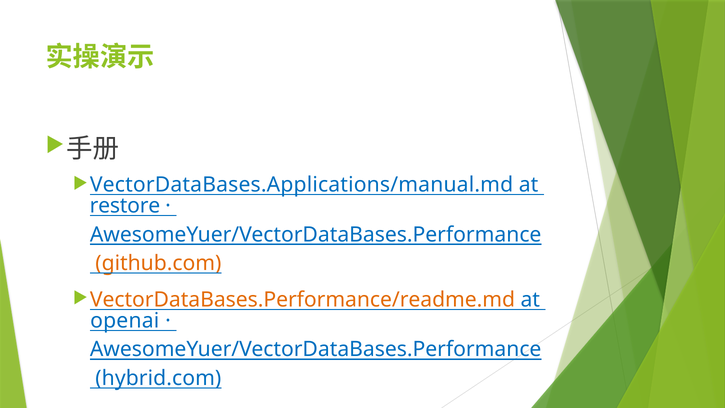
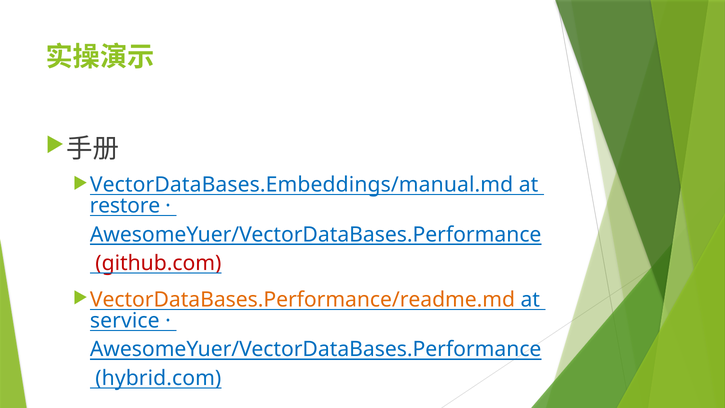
VectorDataBases.Applications/manual.md: VectorDataBases.Applications/manual.md -> VectorDataBases.Embeddings/manual.md
github.com colour: orange -> red
openai: openai -> service
